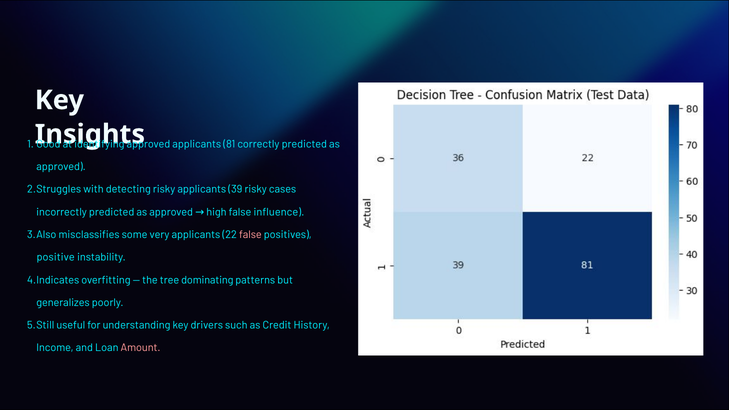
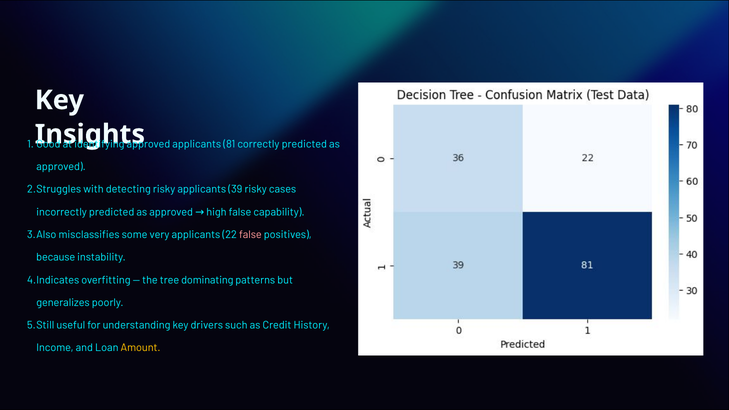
influence: influence -> capability
positive: positive -> because
Amount colour: pink -> yellow
